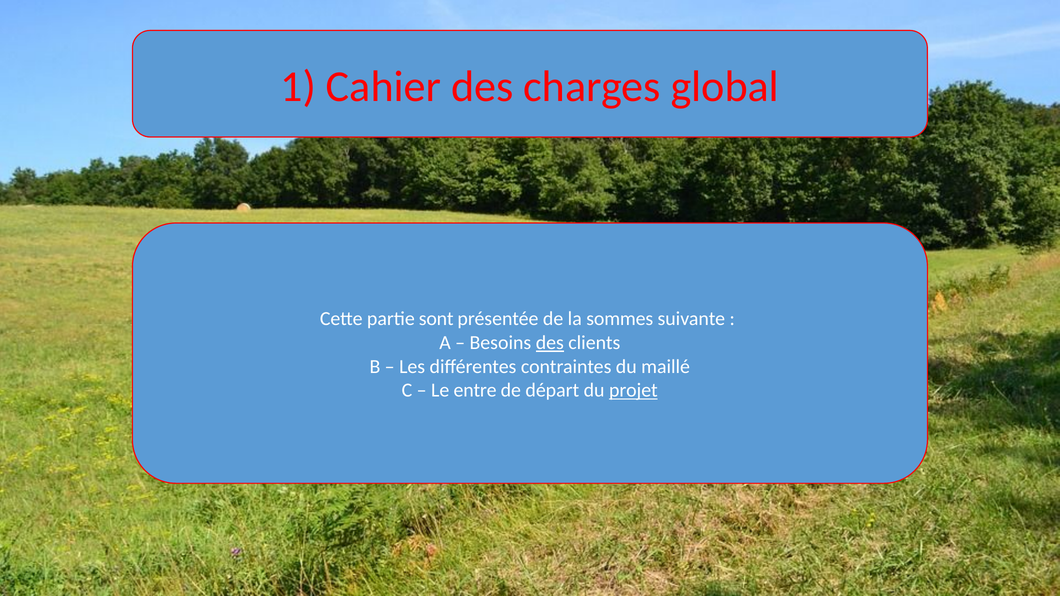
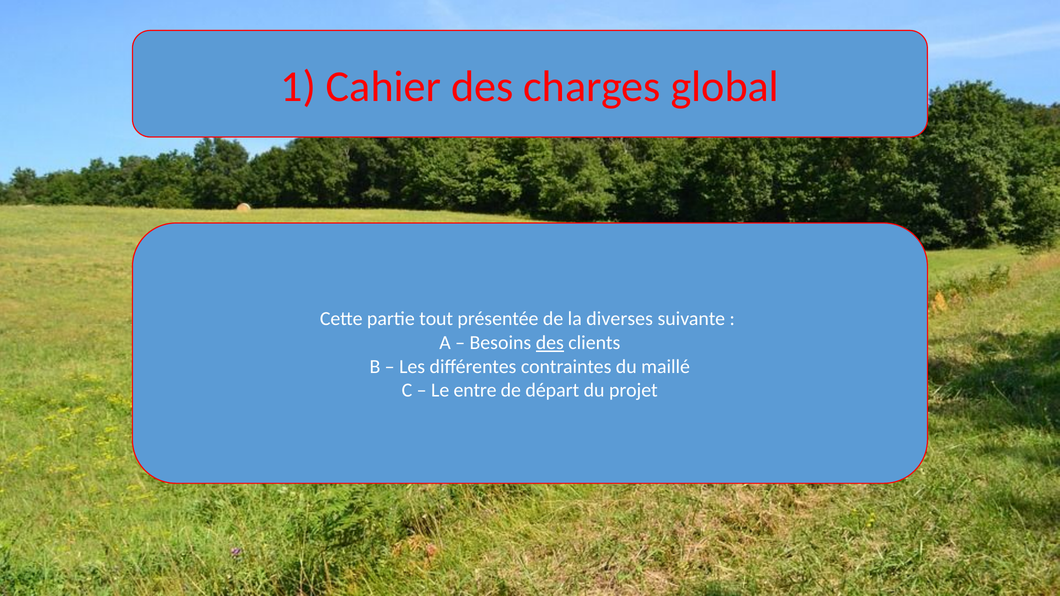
sont: sont -> tout
sommes: sommes -> diverses
projet underline: present -> none
